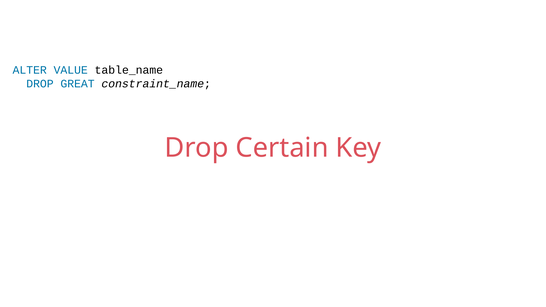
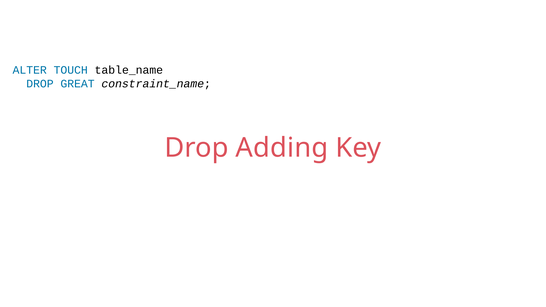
VALUE: VALUE -> TOUCH
Certain: Certain -> Adding
